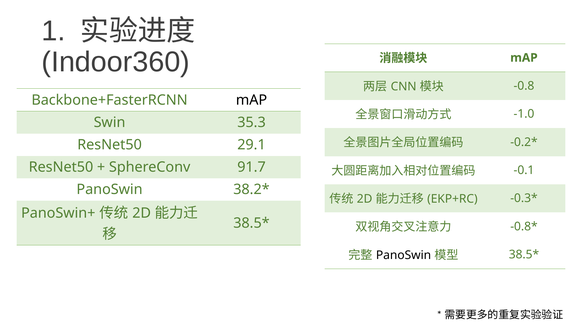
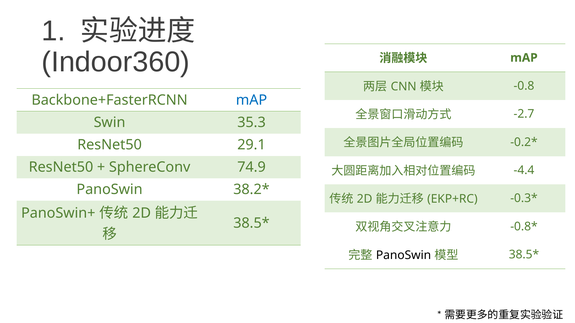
mAP at (251, 100) colour: black -> blue
-1.0: -1.0 -> -2.7
91.7: 91.7 -> 74.9
-0.1: -0.1 -> -4.4
